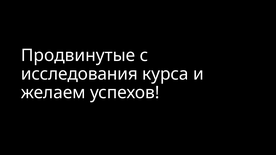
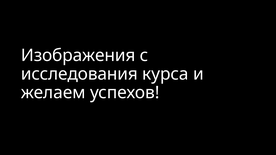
Продвинутые: Продвинутые -> Изображения
